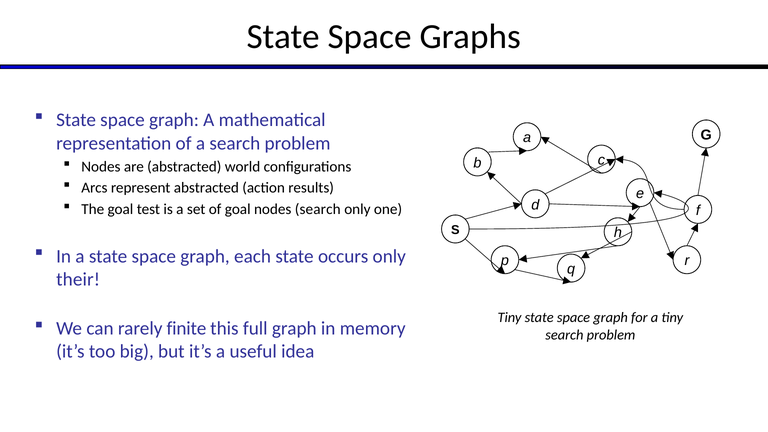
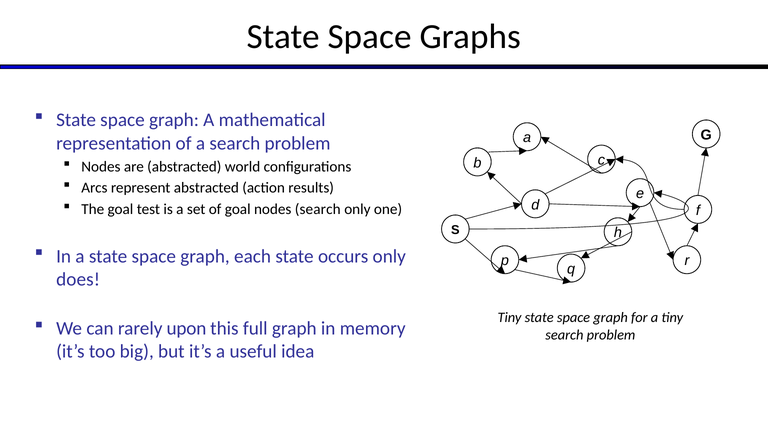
their: their -> does
finite: finite -> upon
